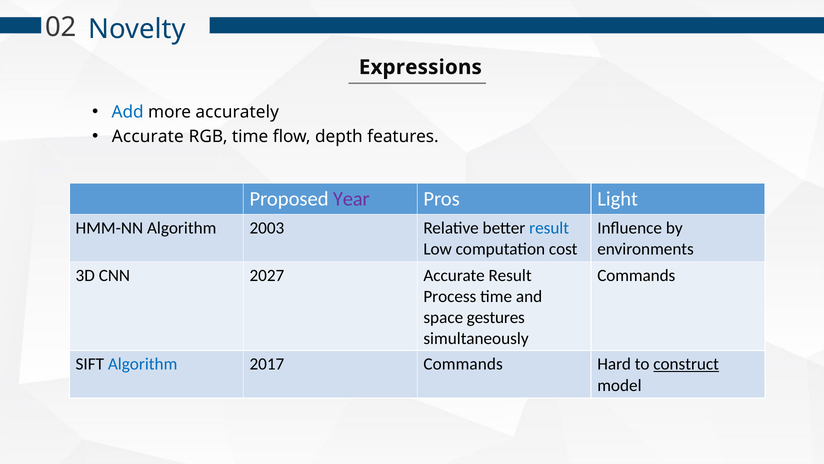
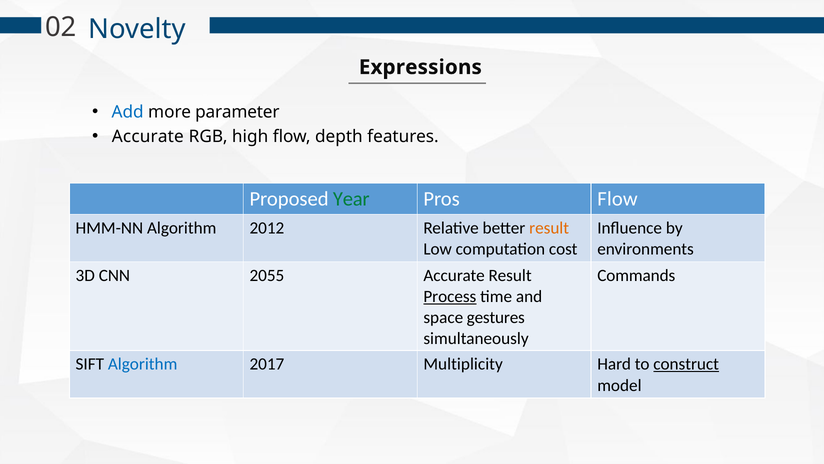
accurately: accurately -> parameter
RGB time: time -> high
Year colour: purple -> green
Pros Light: Light -> Flow
2003: 2003 -> 2012
result at (549, 228) colour: blue -> orange
2027: 2027 -> 2055
Process underline: none -> present
2017 Commands: Commands -> Multiplicity
